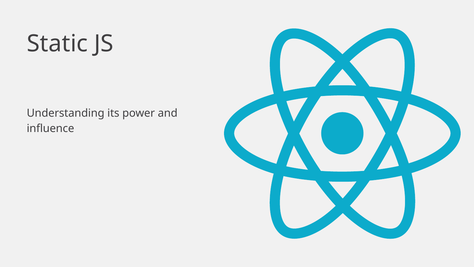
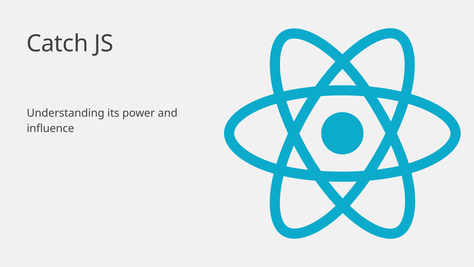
Static: Static -> Catch
